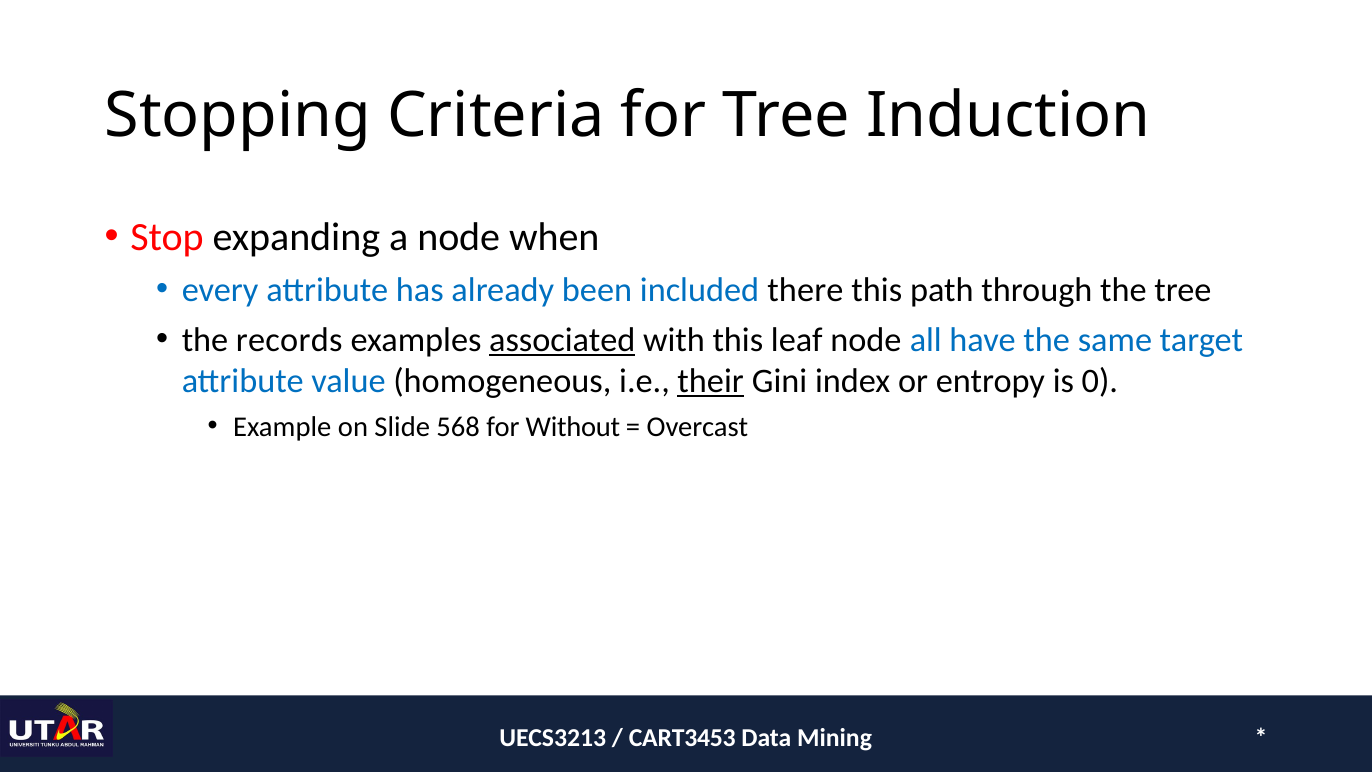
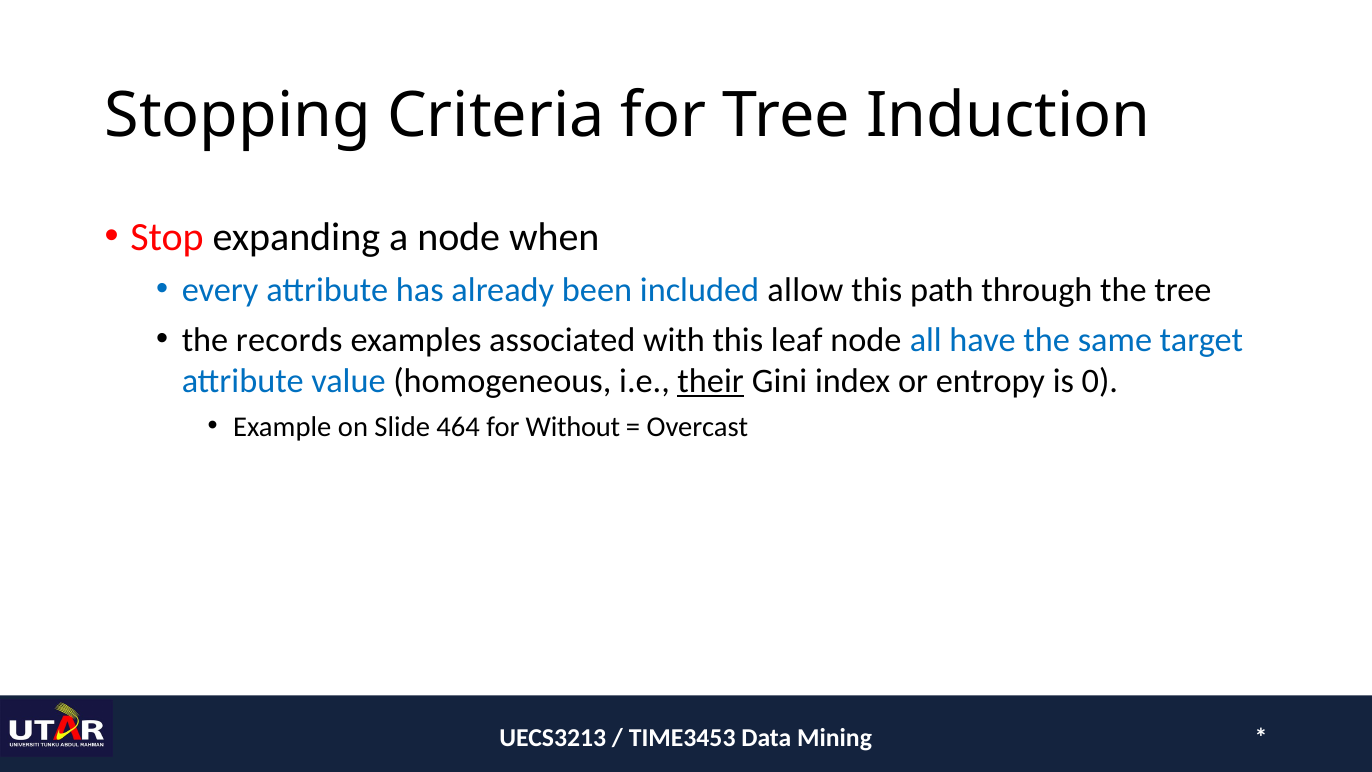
there: there -> allow
associated underline: present -> none
568: 568 -> 464
CART3453: CART3453 -> TIME3453
